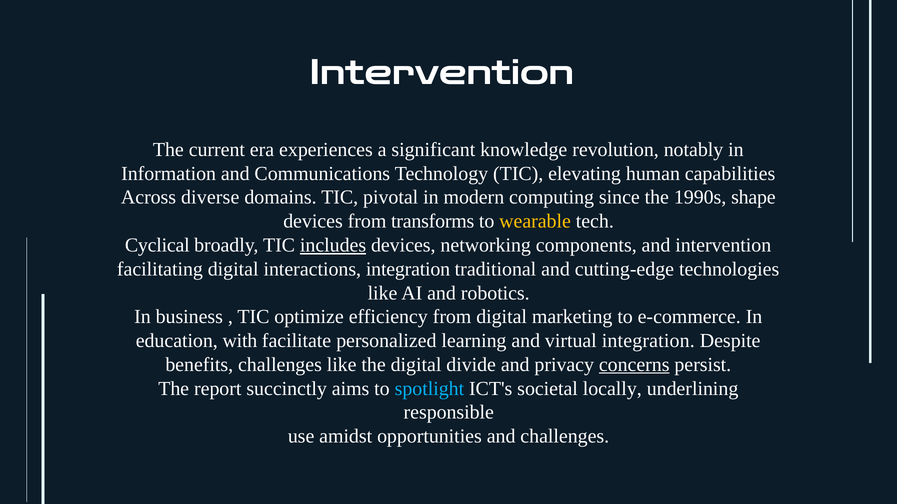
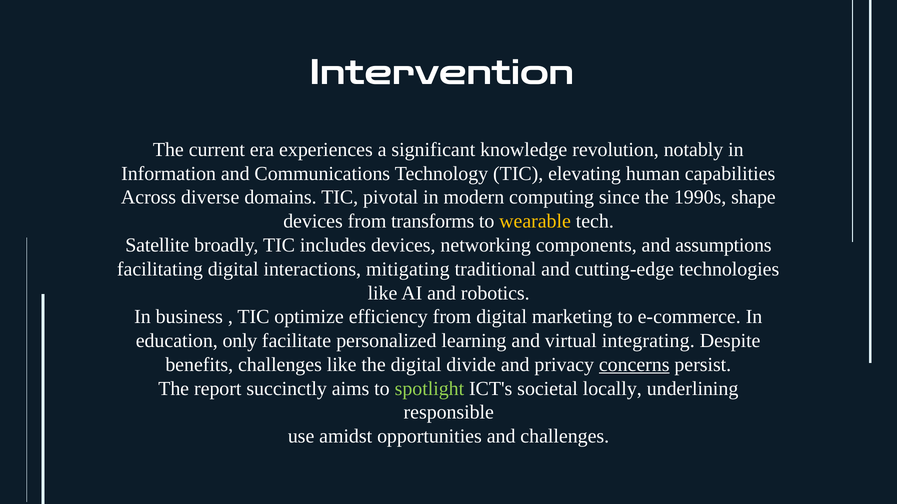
Cyclical: Cyclical -> Satellite
includes underline: present -> none
and intervention: intervention -> assumptions
interactions integration: integration -> mitigating
with: with -> only
virtual integration: integration -> integrating
spotlight colour: light blue -> light green
